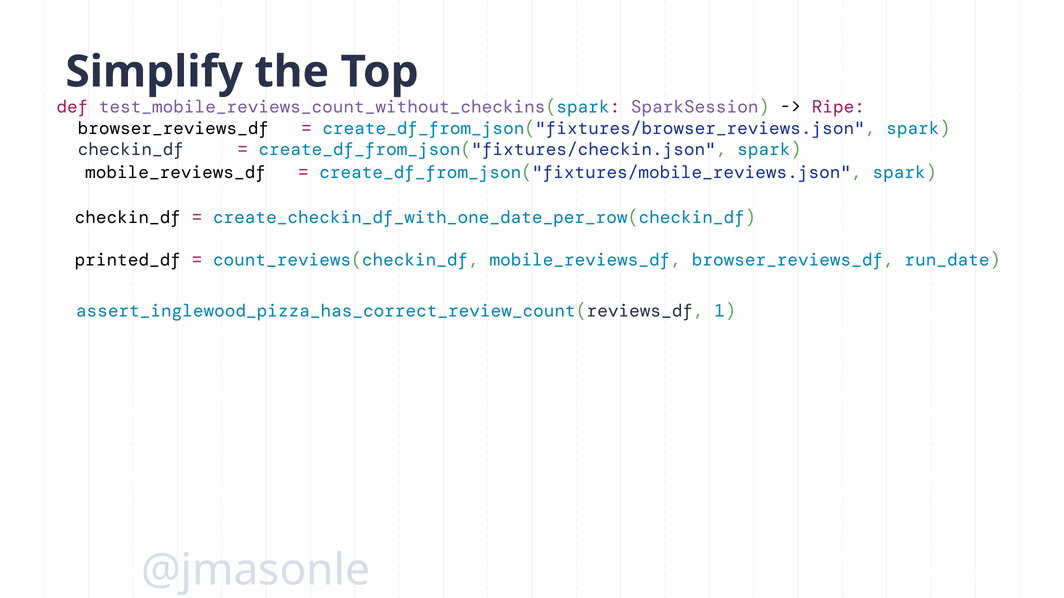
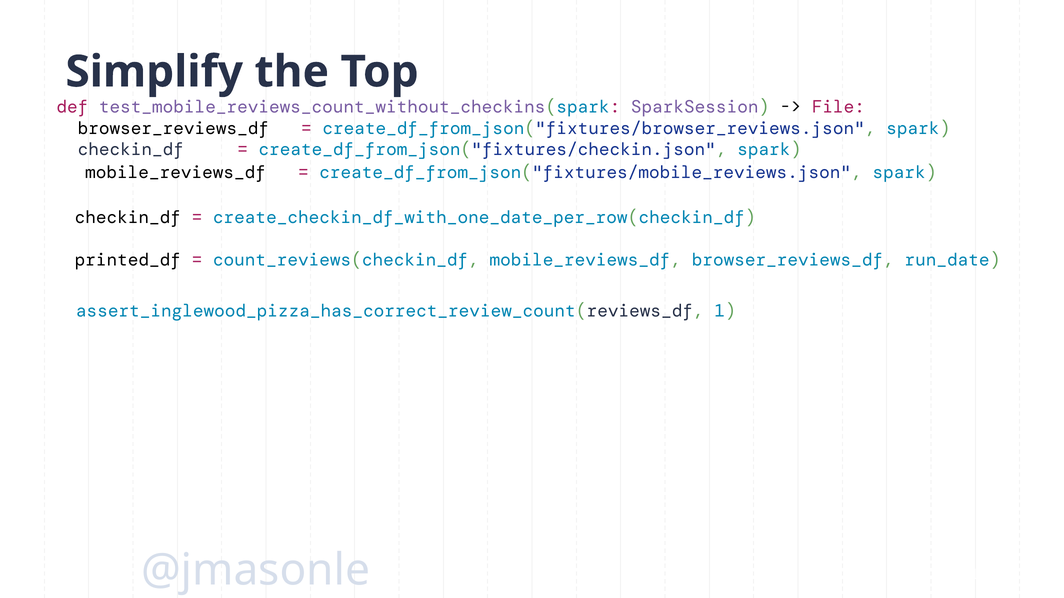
Ripe: Ripe -> File
